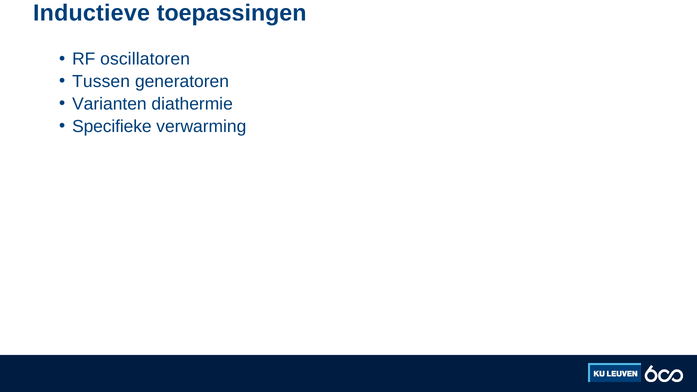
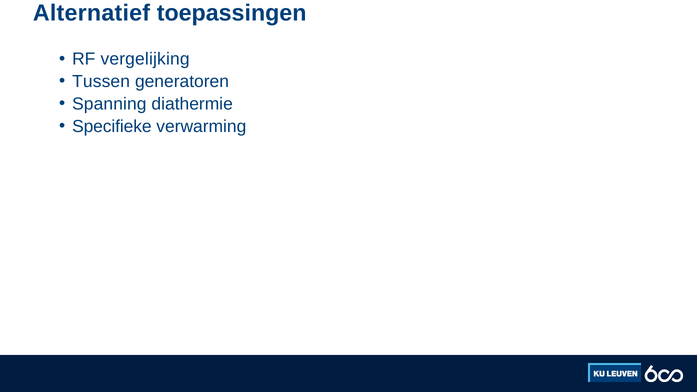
Inductieve: Inductieve -> Alternatief
oscillatoren: oscillatoren -> vergelijking
Varianten: Varianten -> Spanning
